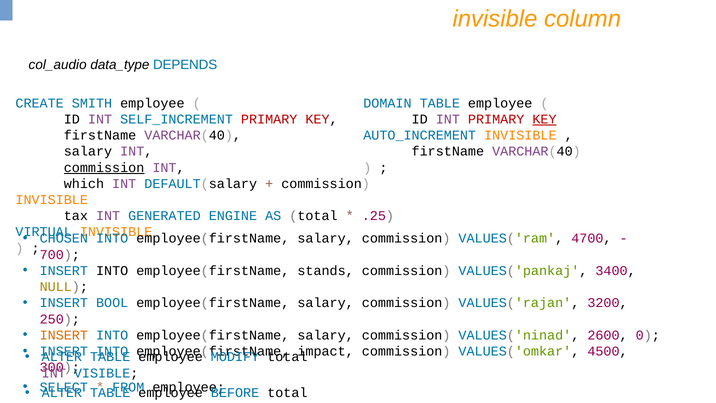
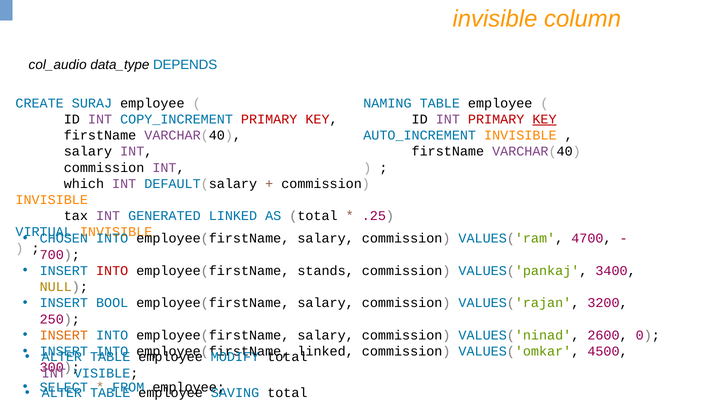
SMITH: SMITH -> SURAJ
DOMAIN: DOMAIN -> NAMING
SELF_INCREMENT: SELF_INCREMENT -> COPY_INCREMENT
commission at (104, 167) underline: present -> none
GENERATED ENGINE: ENGINE -> LINKED
INTO at (112, 271) colour: black -> red
impact at (326, 351): impact -> linked
BEFORE: BEFORE -> SAVING
